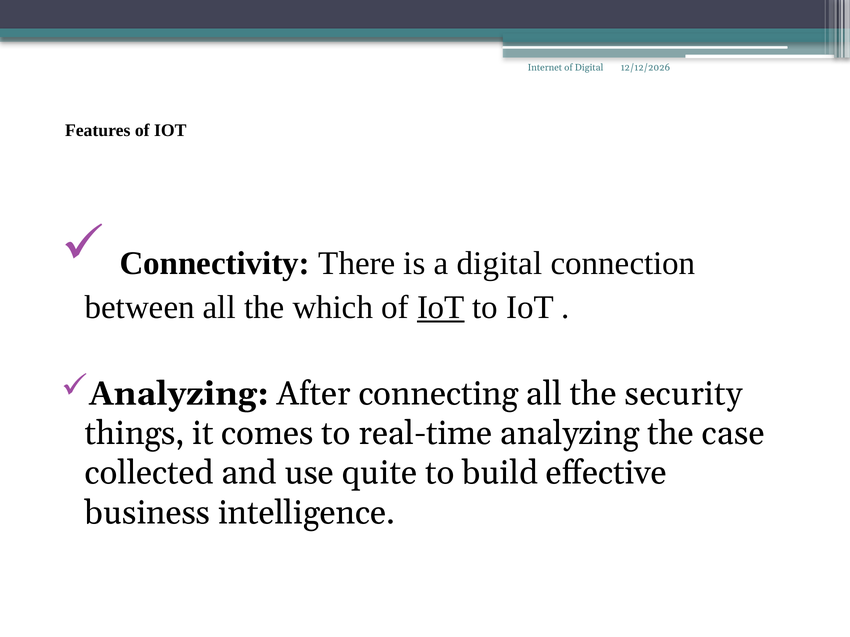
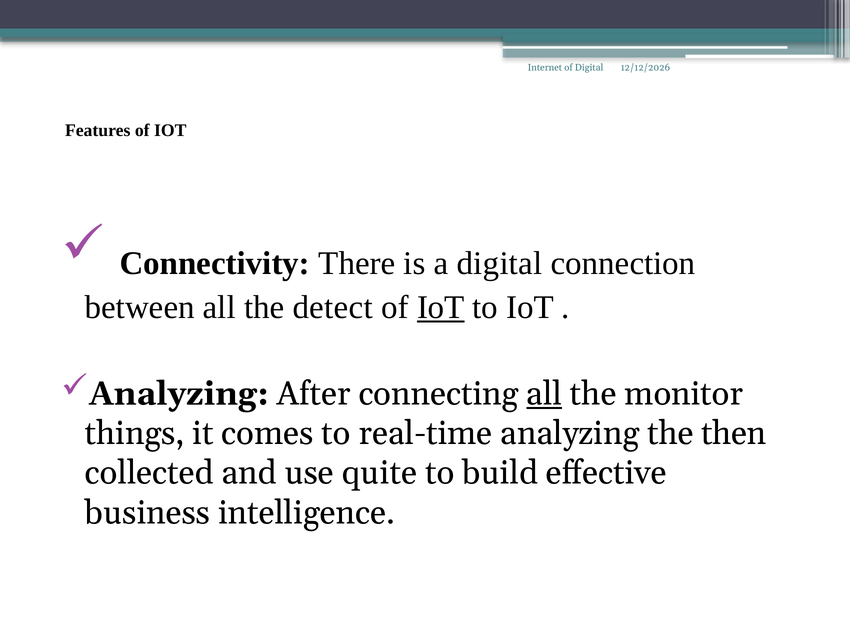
which: which -> detect
all at (544, 394) underline: none -> present
security: security -> monitor
case: case -> then
